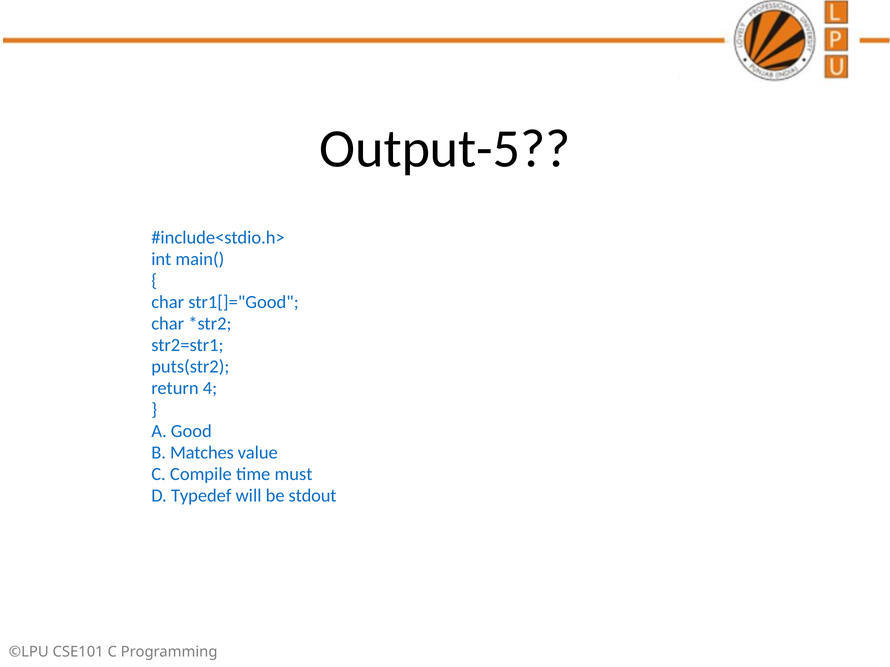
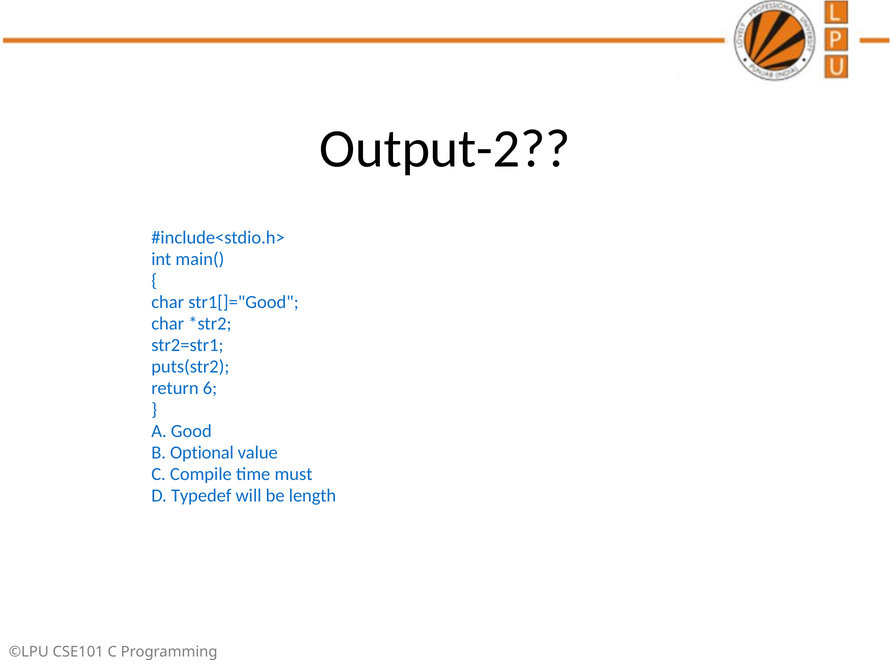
Output-5: Output-5 -> Output-2
4: 4 -> 6
Matches: Matches -> Optional
stdout: stdout -> length
